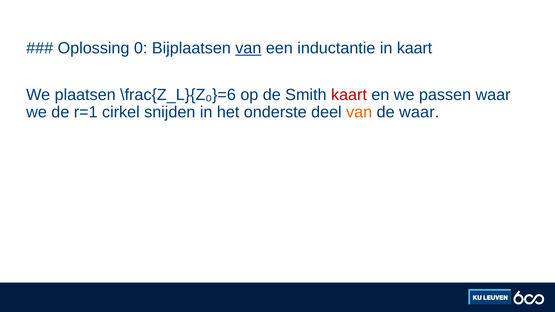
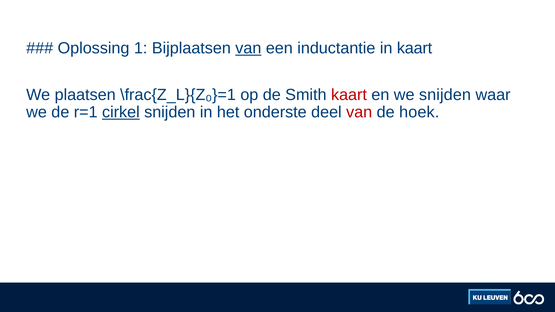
0: 0 -> 1
\frac{Z_L}{Z₀}=6: \frac{Z_L}{Z₀}=6 -> \frac{Z_L}{Z₀}=1
we passen: passen -> snijden
cirkel underline: none -> present
van at (359, 112) colour: orange -> red
de waar: waar -> hoek
